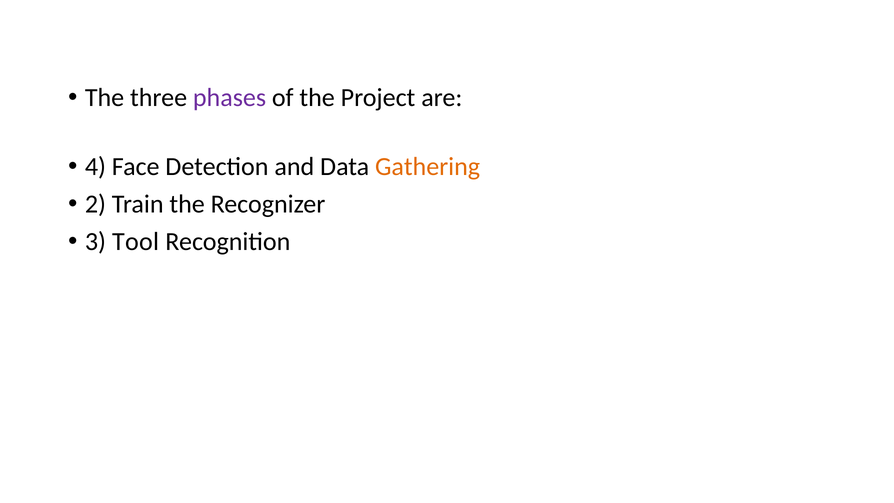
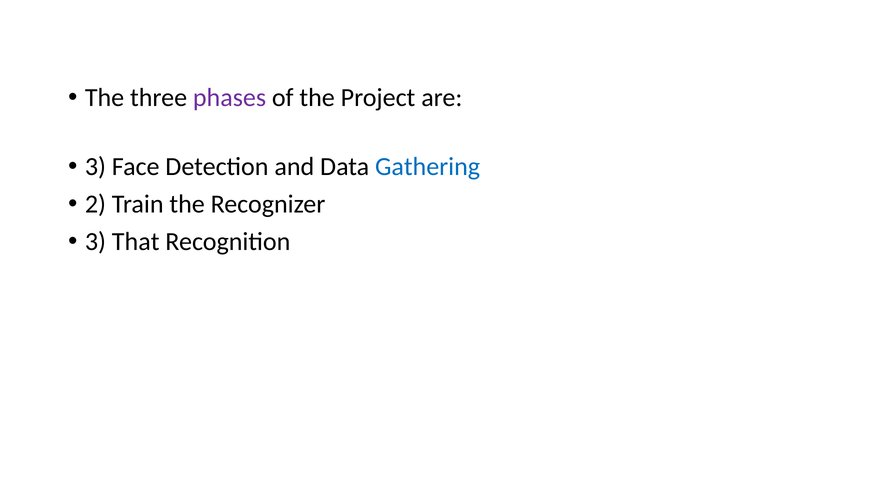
4 at (95, 167): 4 -> 3
Gathering colour: orange -> blue
Tool: Tool -> That
